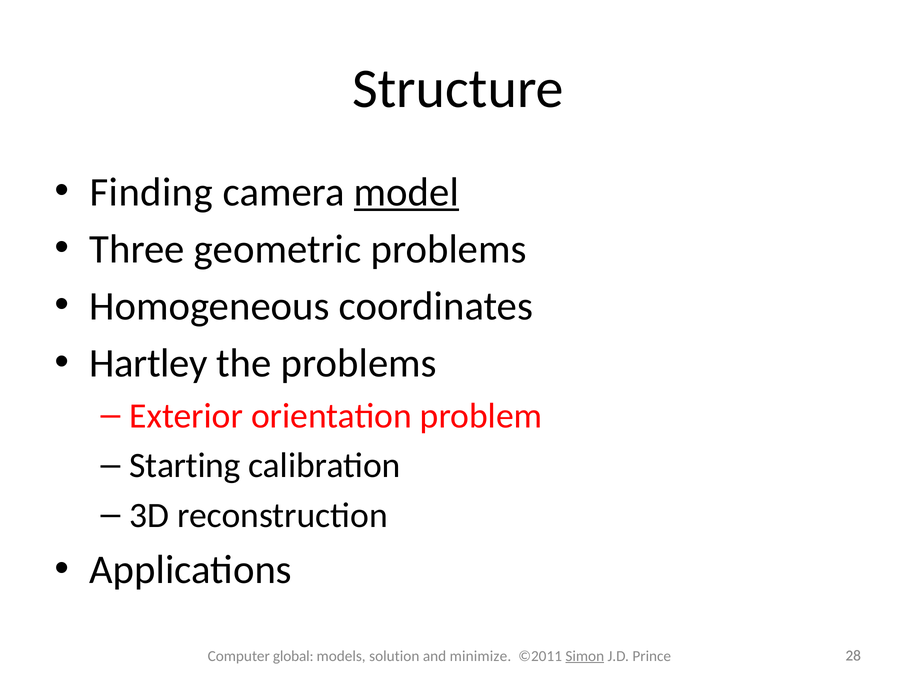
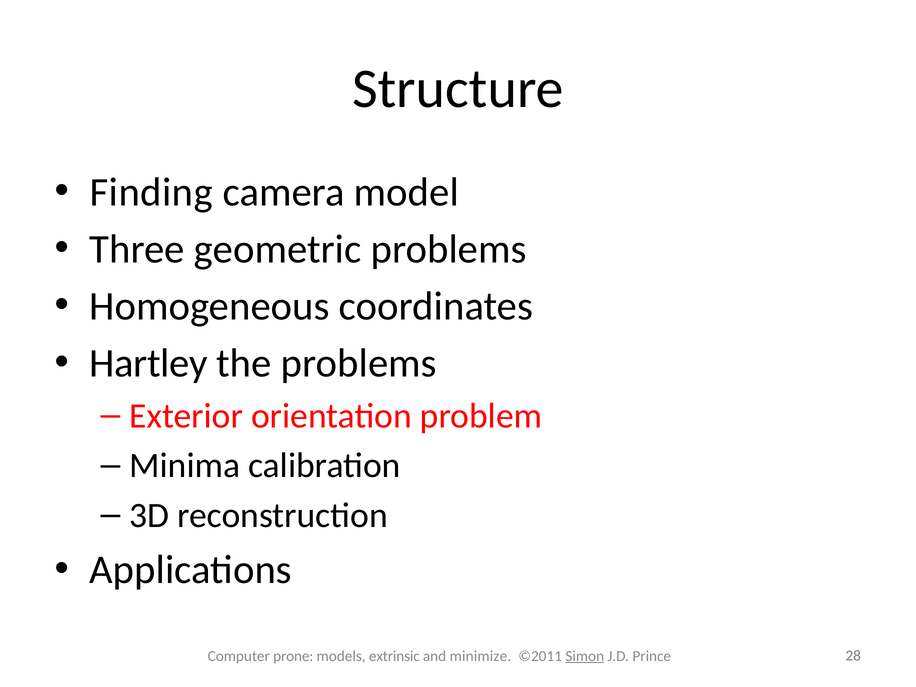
model underline: present -> none
Starting: Starting -> Minima
global: global -> prone
solution: solution -> extrinsic
